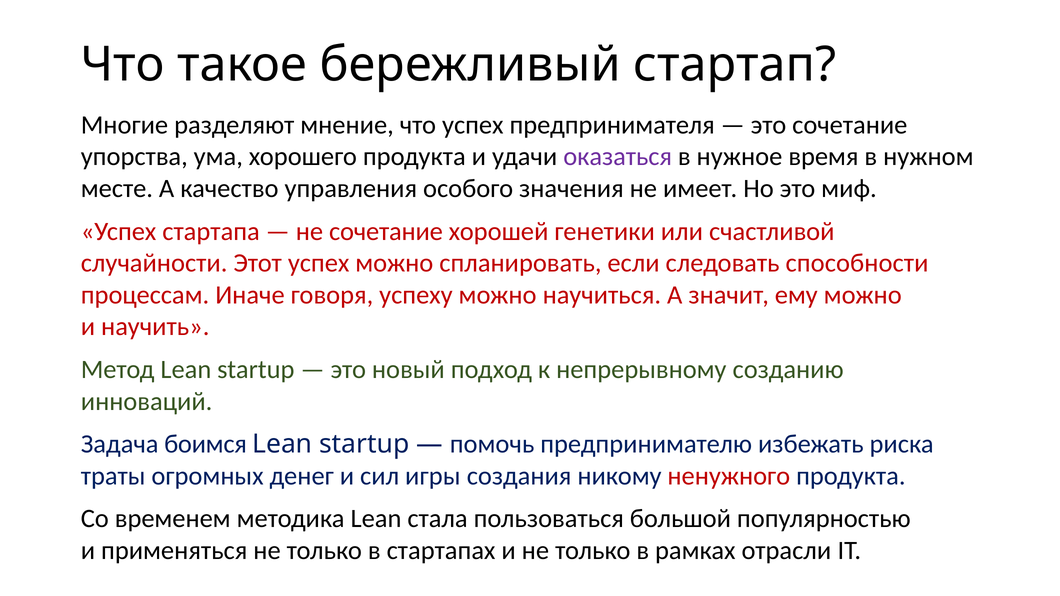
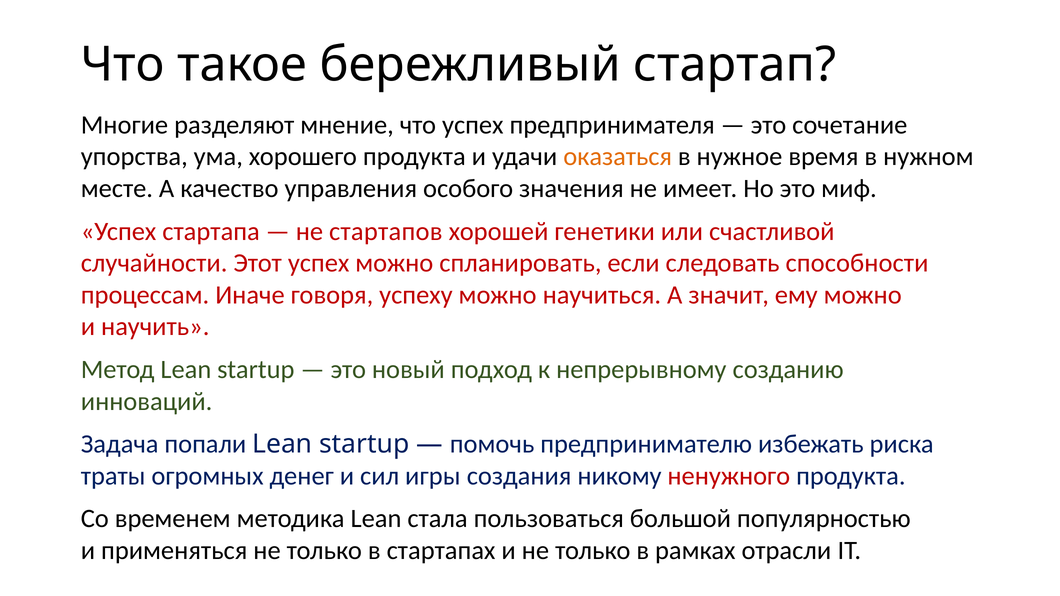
оказаться colour: purple -> orange
не сочетание: сочетание -> стартапов
боимся: боимся -> попали
